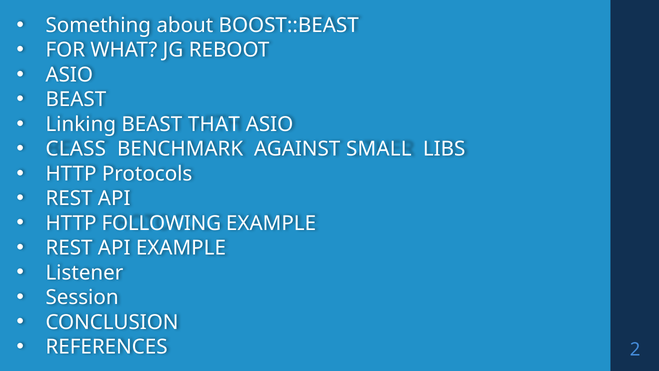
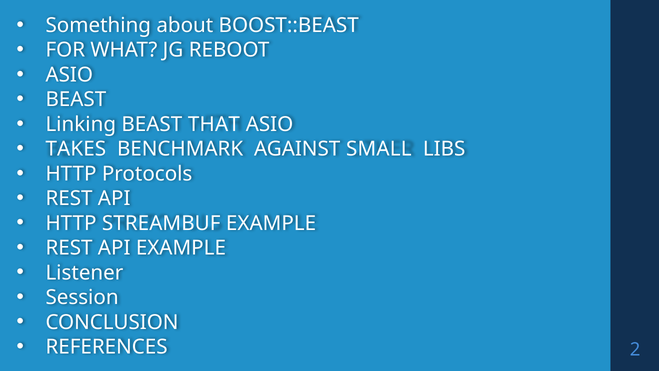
CLASS: CLASS -> TAKES
FOLLOWING: FOLLOWING -> STREAMBUF
